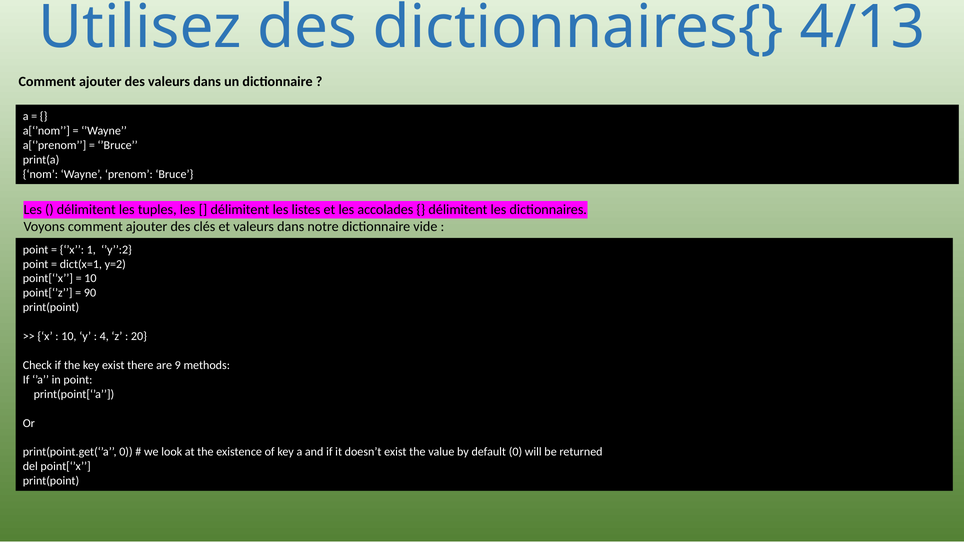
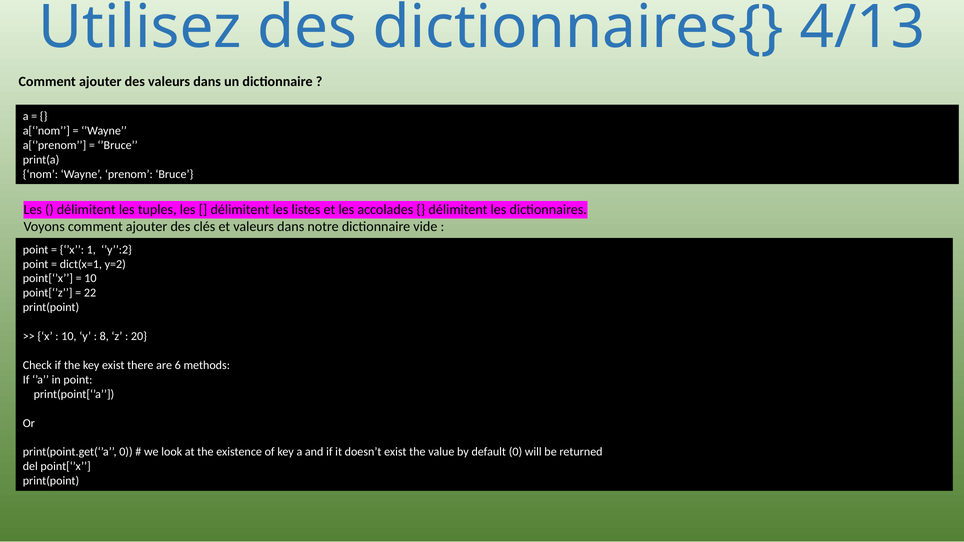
90: 90 -> 22
4: 4 -> 8
9: 9 -> 6
